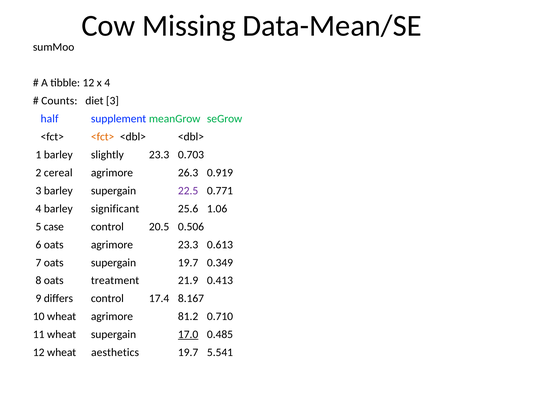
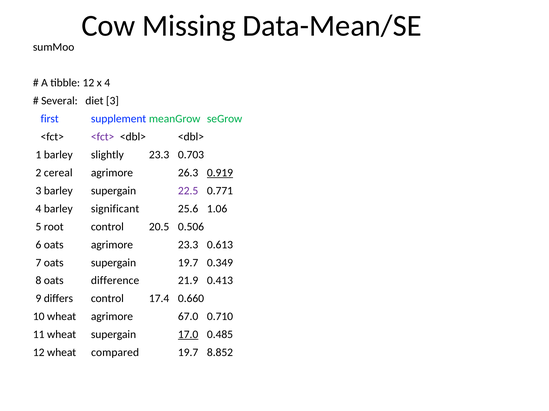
Counts: Counts -> Several
half: half -> first
<fct> at (103, 137) colour: orange -> purple
0.919 underline: none -> present
case: case -> root
treatment: treatment -> difference
8.167: 8.167 -> 0.660
81.2: 81.2 -> 67.0
aesthetics: aesthetics -> compared
5.541: 5.541 -> 8.852
